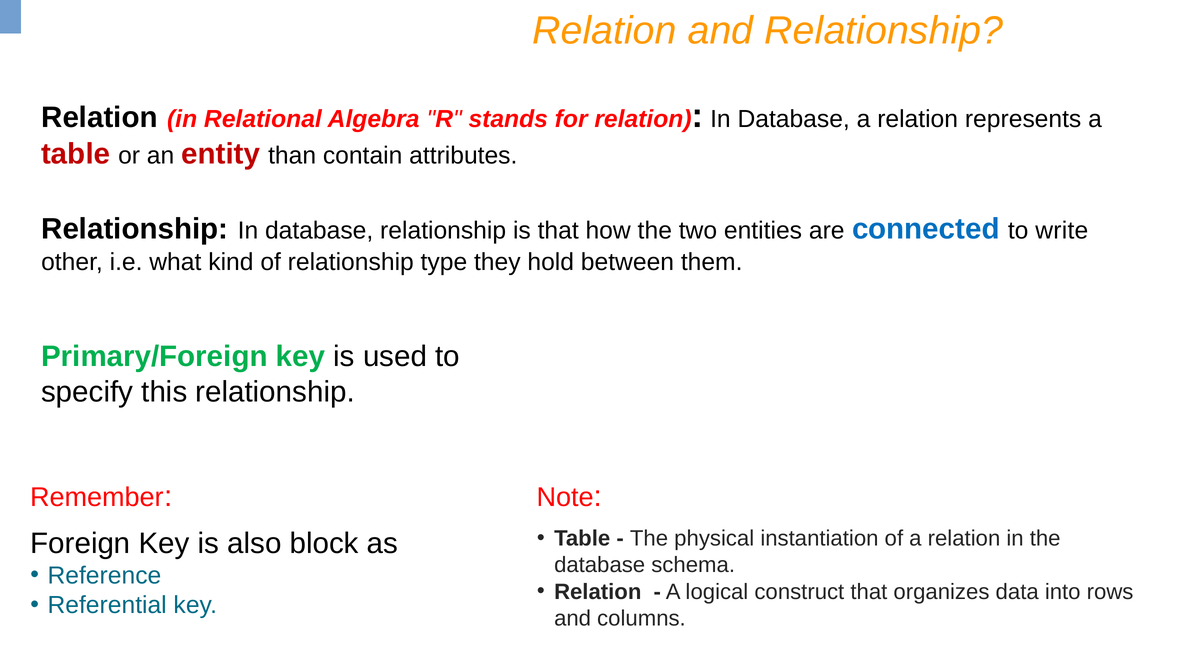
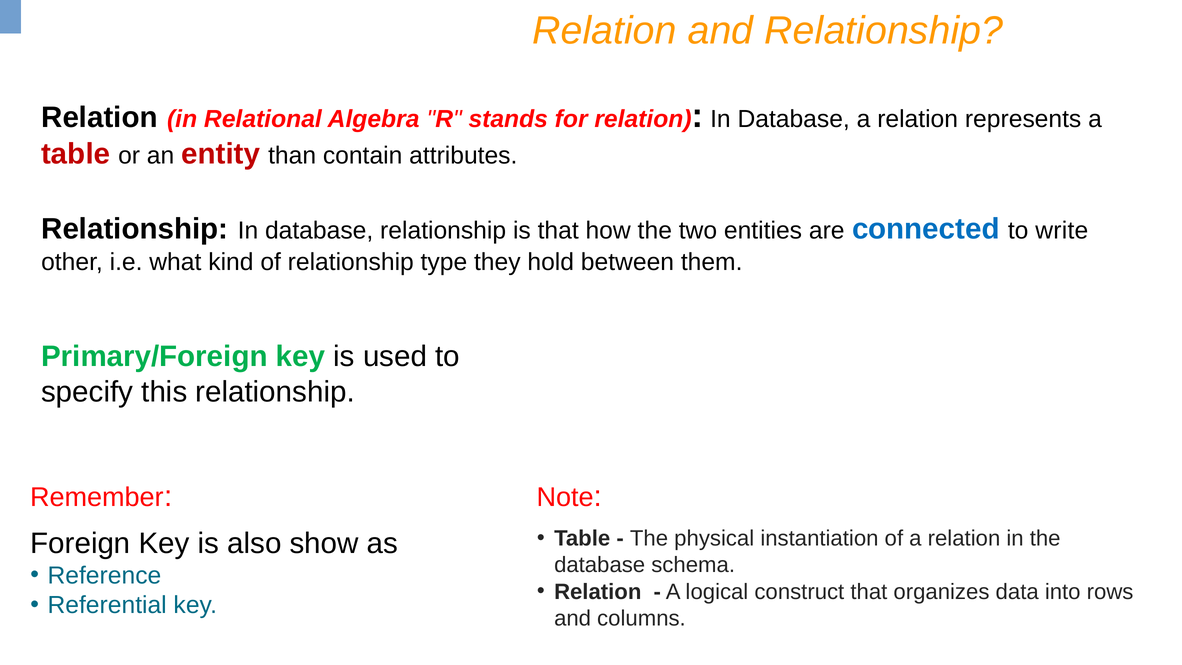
block: block -> show
